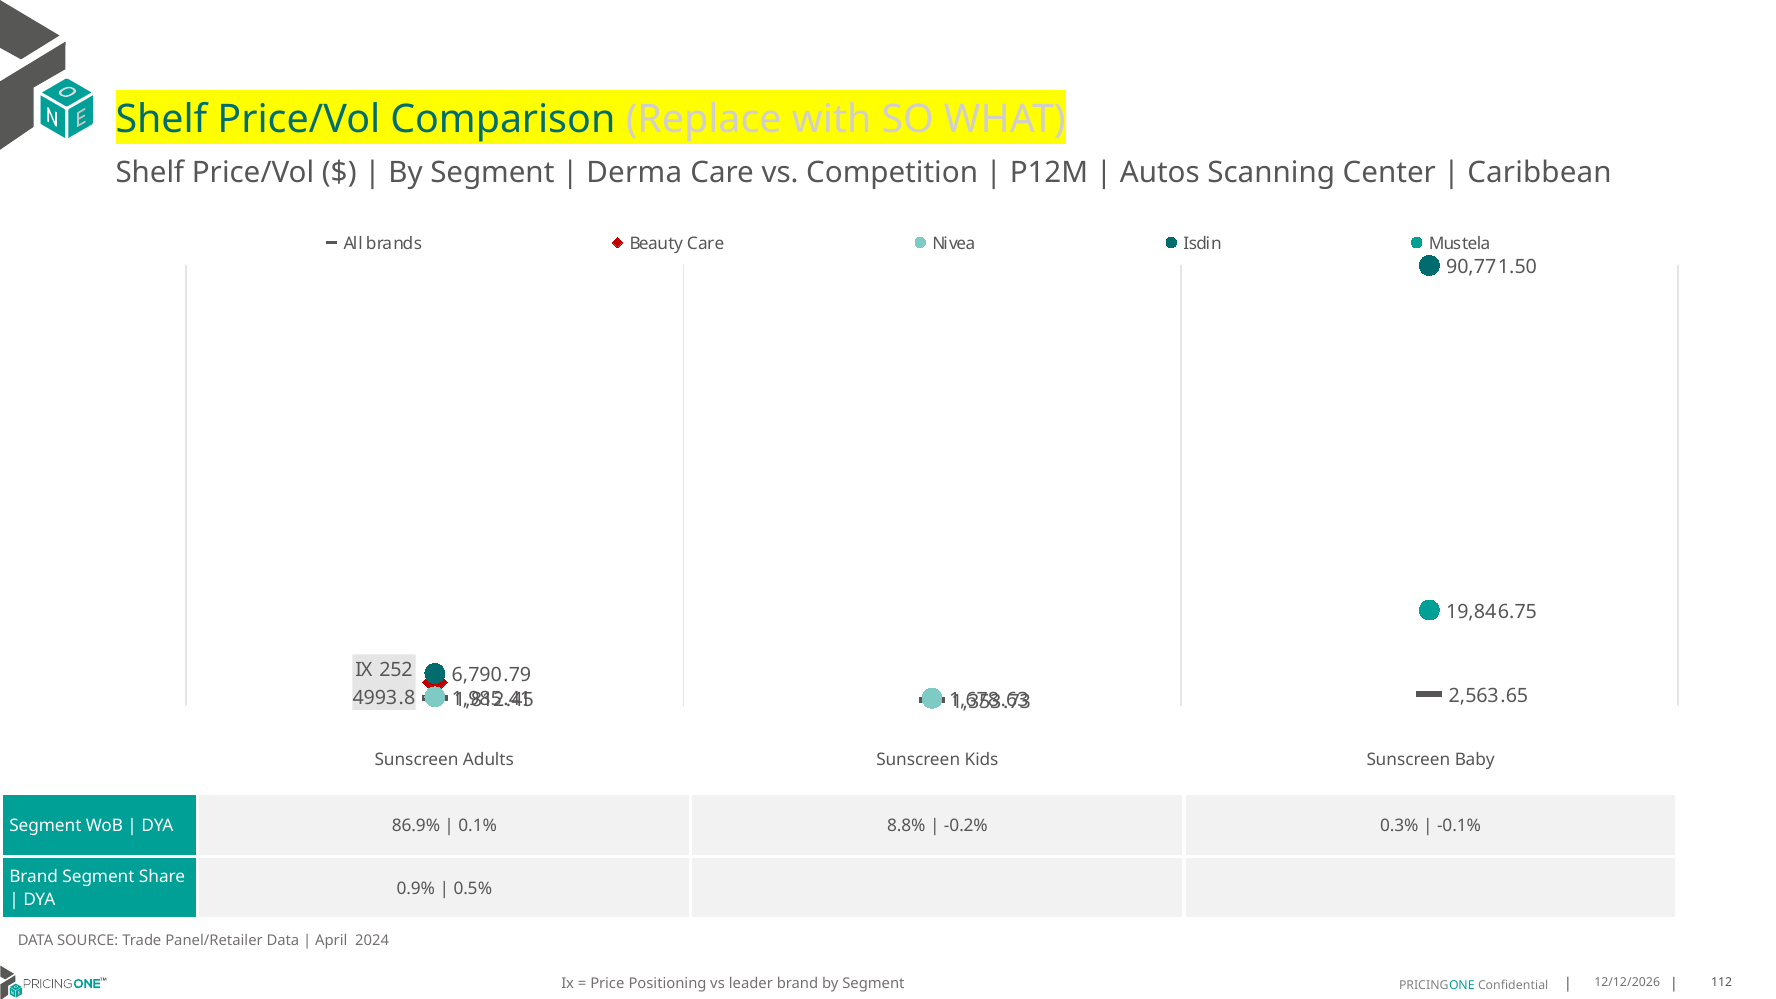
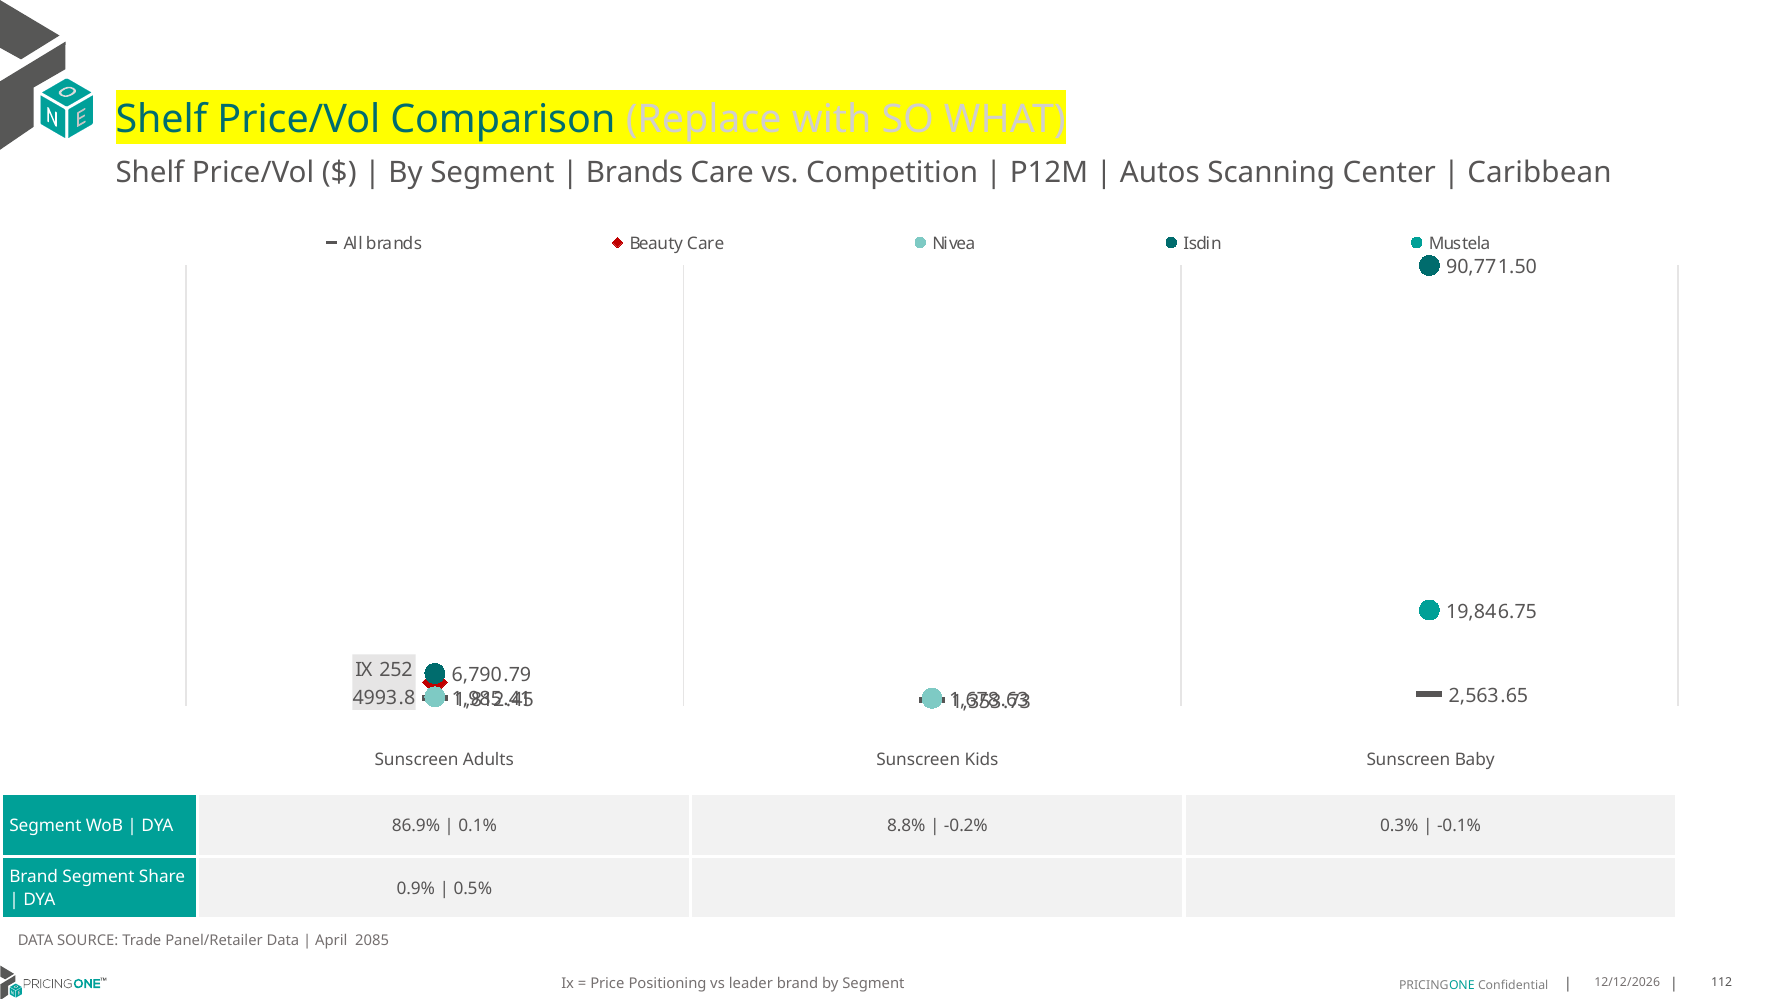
Derma at (634, 173): Derma -> Brands
2024: 2024 -> 2085
